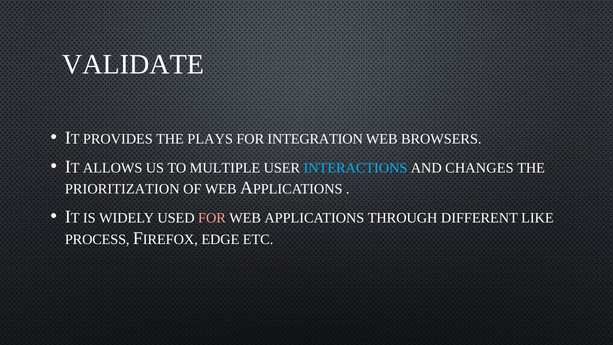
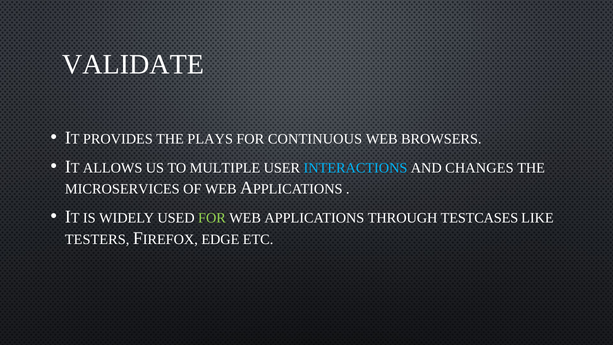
INTEGRATION: INTEGRATION -> CONTINUOUS
PRIORITIZATION: PRIORITIZATION -> MICROSERVICES
FOR at (212, 218) colour: pink -> light green
DIFFERENT: DIFFERENT -> TESTCASES
PROCESS: PROCESS -> TESTERS
